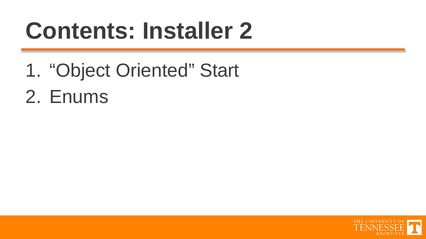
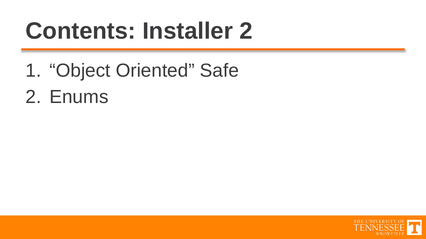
Start: Start -> Safe
